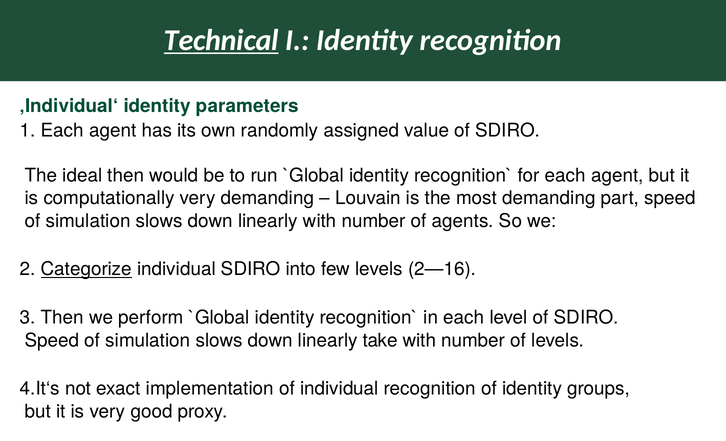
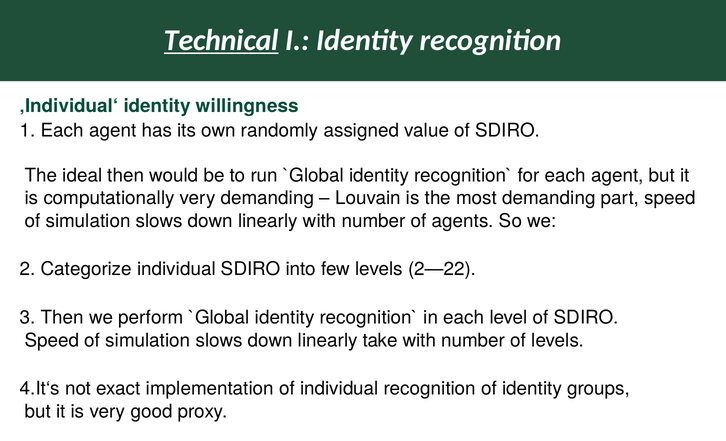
parameters: parameters -> willingness
Categorize underline: present -> none
2—16: 2—16 -> 2—22
